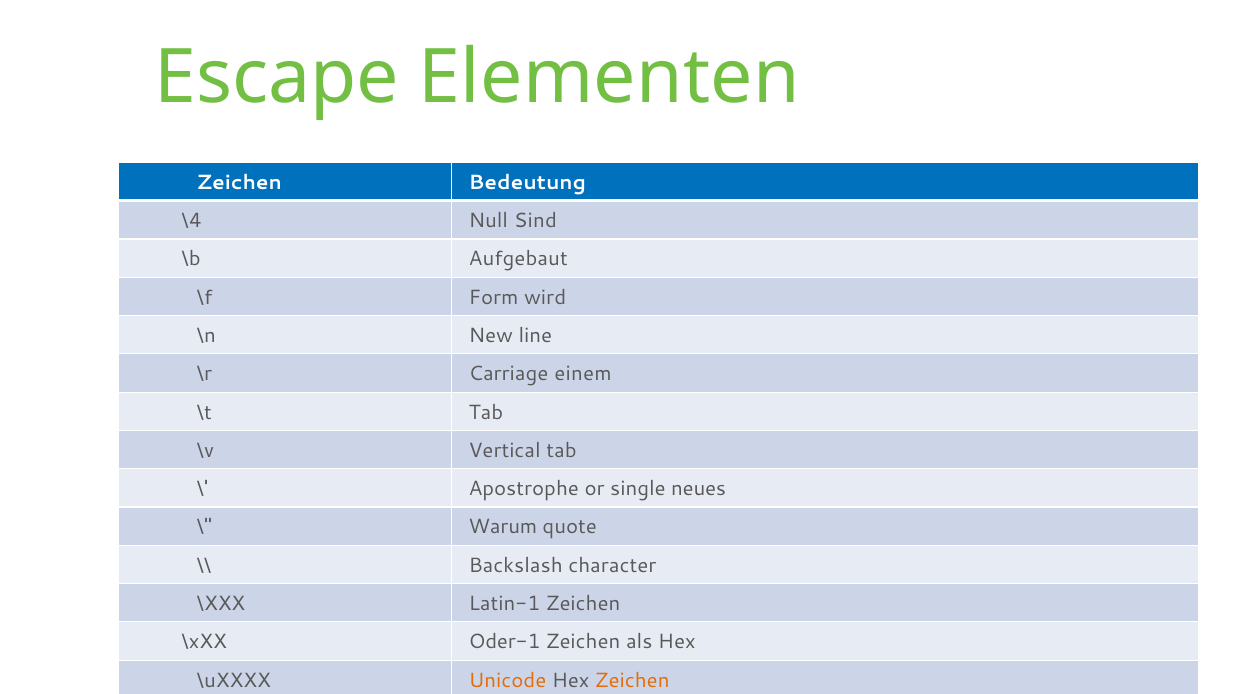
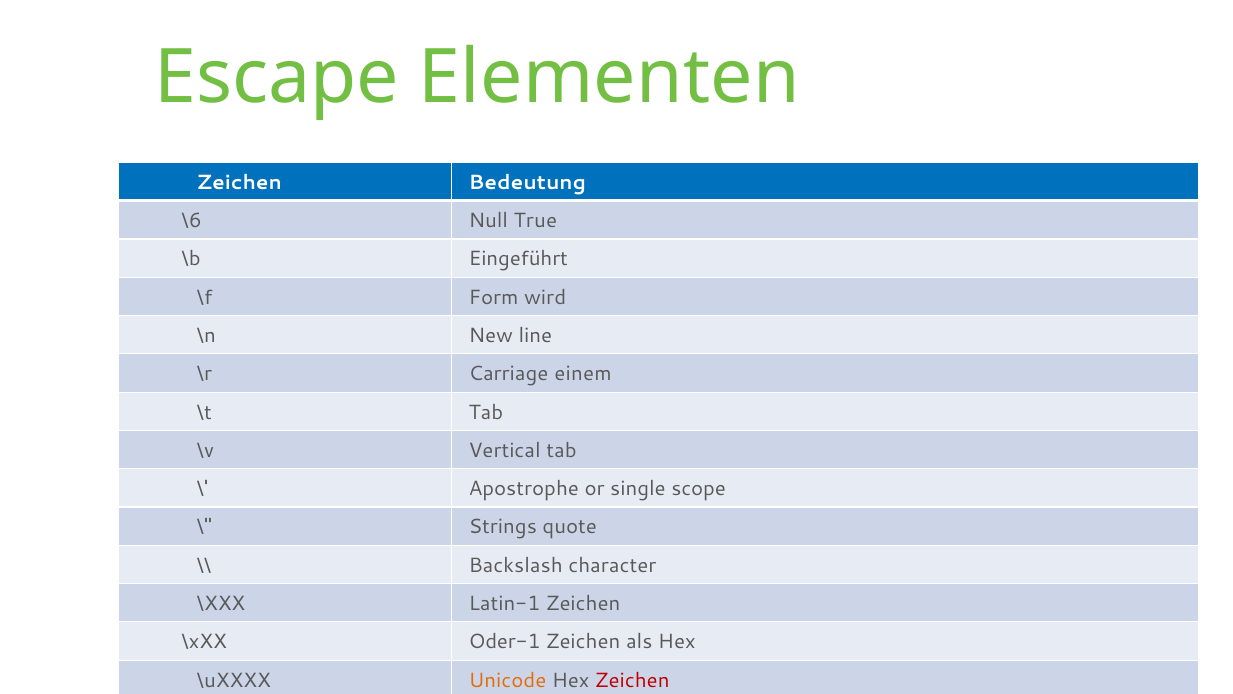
\4: \4 -> \6
Sind: Sind -> True
Aufgebaut: Aufgebaut -> Eingeführt
neues: neues -> scope
Warum: Warum -> Strings
Zeichen at (632, 680) colour: orange -> red
